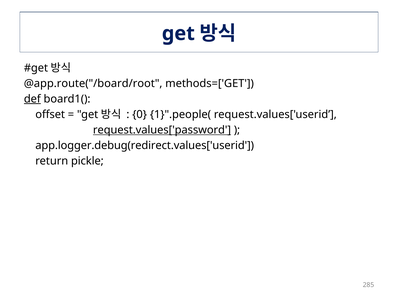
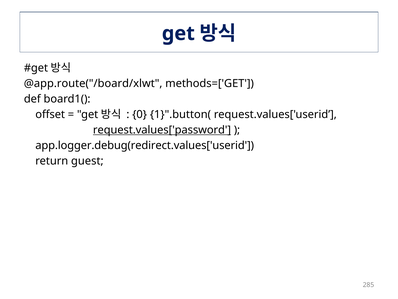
@app.route("/board/root: @app.route("/board/root -> @app.route("/board/xlwt
def underline: present -> none
1}".people(: 1}".people( -> 1}".button(
pickle: pickle -> guest
